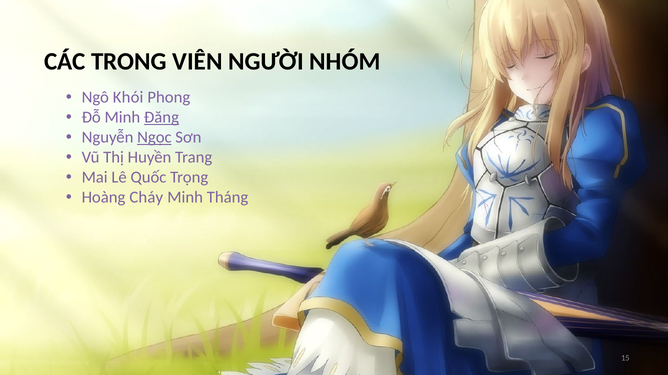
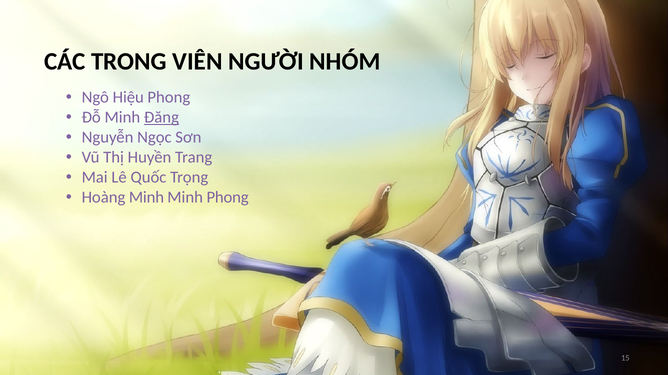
Khói: Khói -> Hiệu
Ngọc underline: present -> none
Hoàng Cháy: Cháy -> Minh
Minh Tháng: Tháng -> Phong
